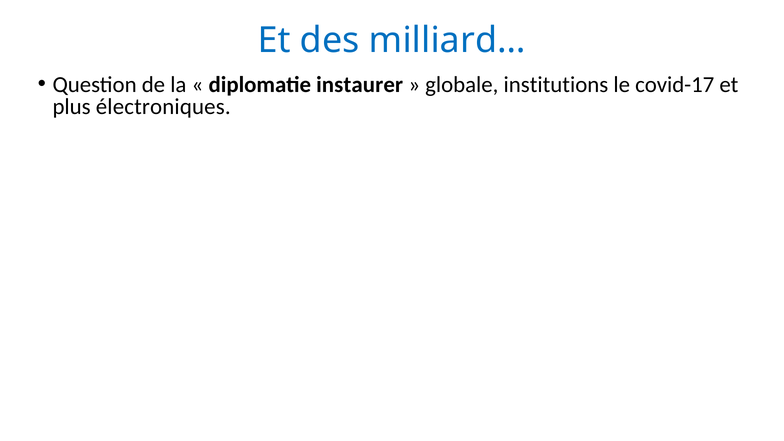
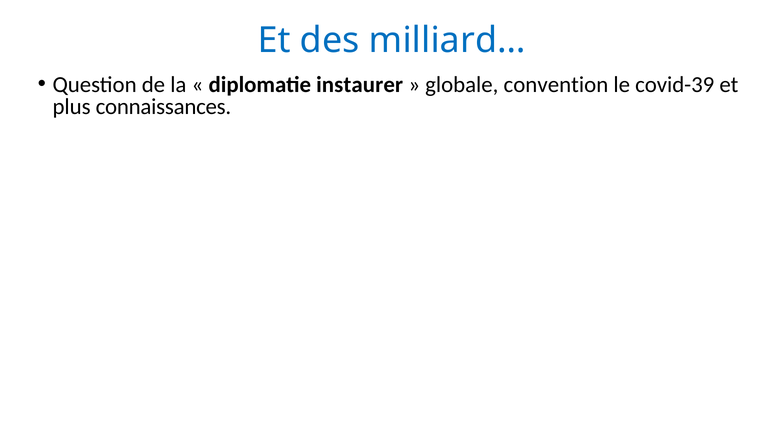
institutions: institutions -> convention
covid-17: covid-17 -> covid-39
électroniques: électroniques -> connaissances
